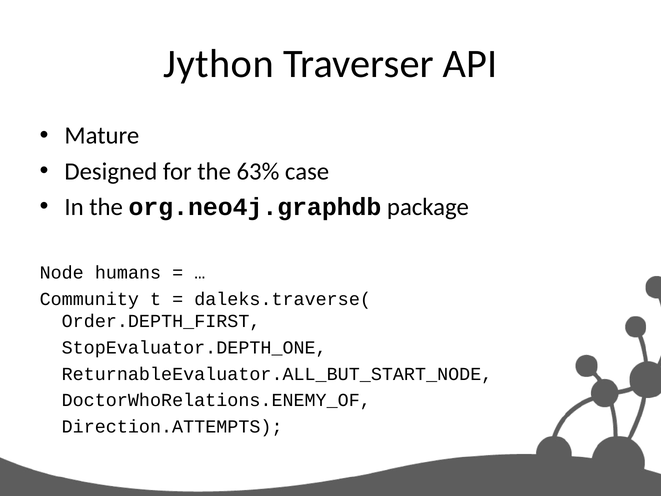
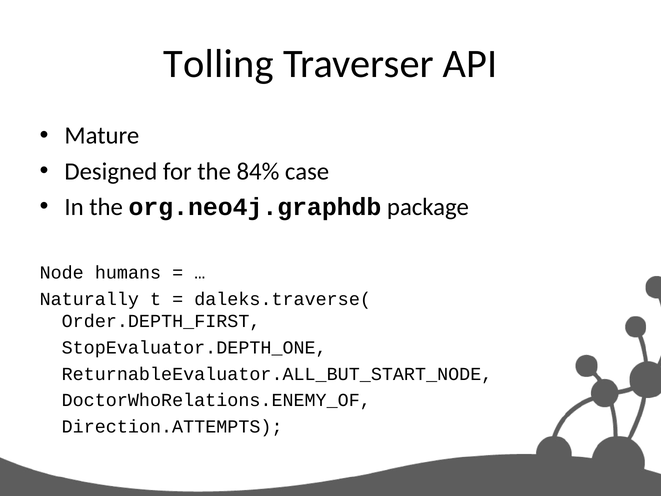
Jython: Jython -> Tolling
63%: 63% -> 84%
Community: Community -> Naturally
